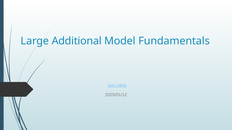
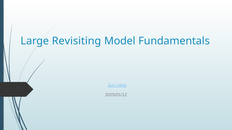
Additional: Additional -> Revisiting
